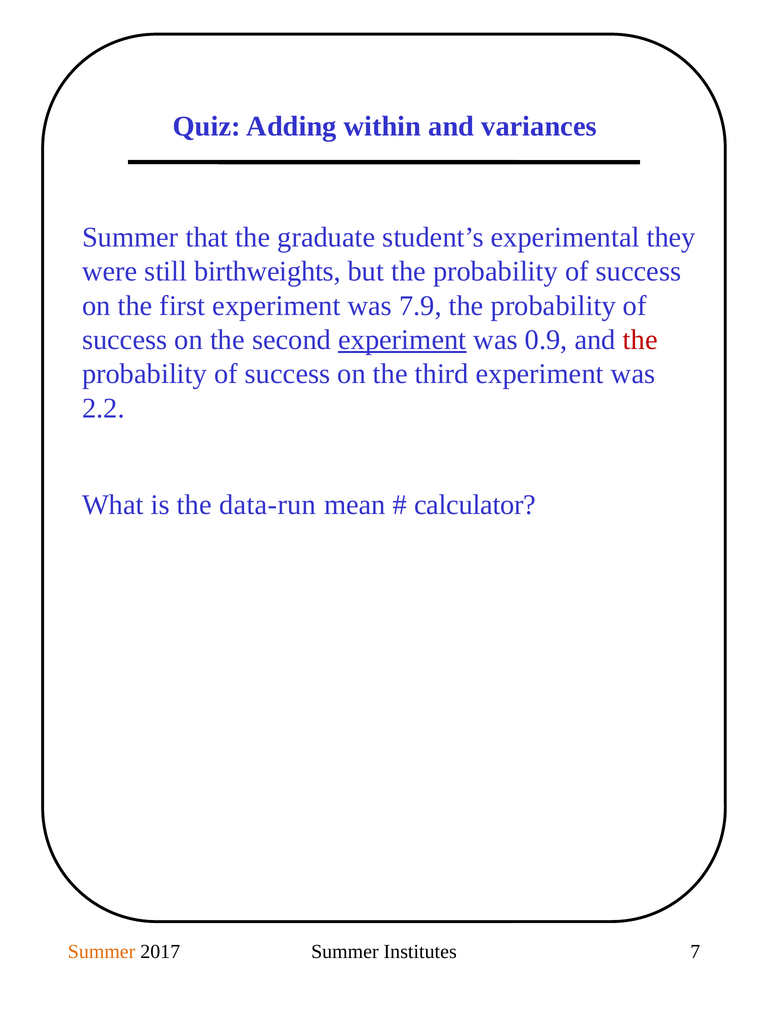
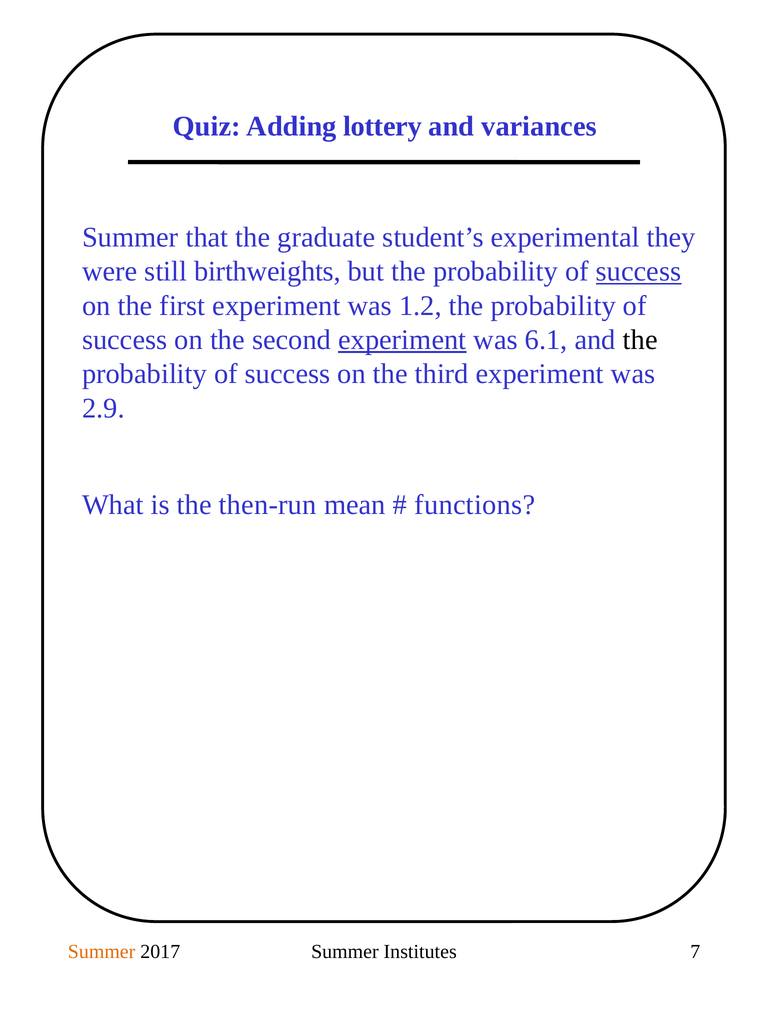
within: within -> lottery
success at (639, 272) underline: none -> present
7.9: 7.9 -> 1.2
0.9: 0.9 -> 6.1
the at (640, 340) colour: red -> black
2.2: 2.2 -> 2.9
data-run: data-run -> then-run
calculator: calculator -> functions
